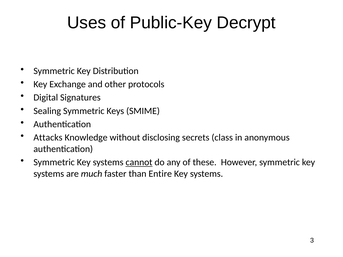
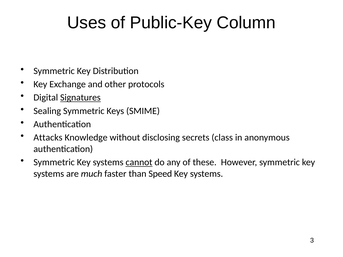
Decrypt: Decrypt -> Column
Signatures underline: none -> present
Entire: Entire -> Speed
